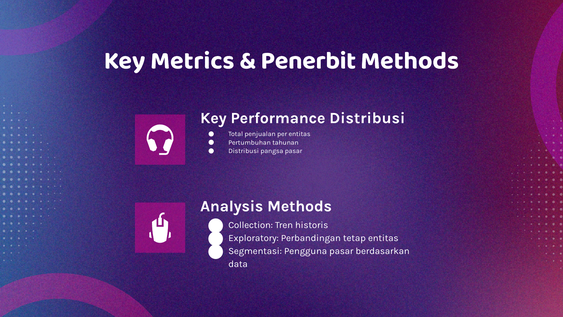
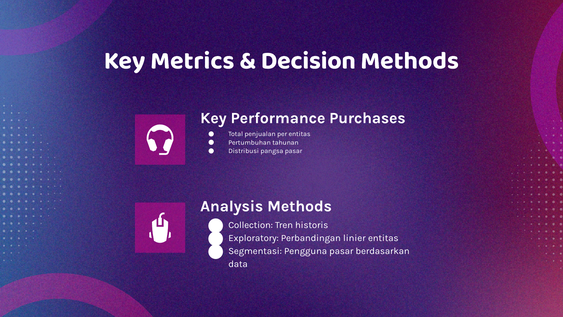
Penerbit: Penerbit -> Decision
Performance Distribusi: Distribusi -> Purchases
tetap: tetap -> linier
